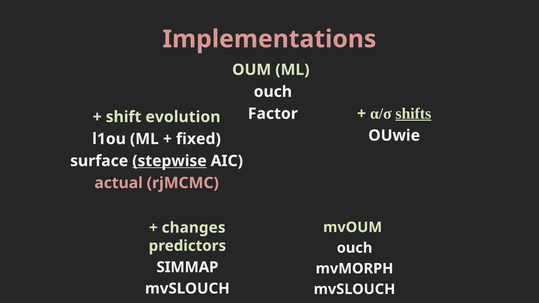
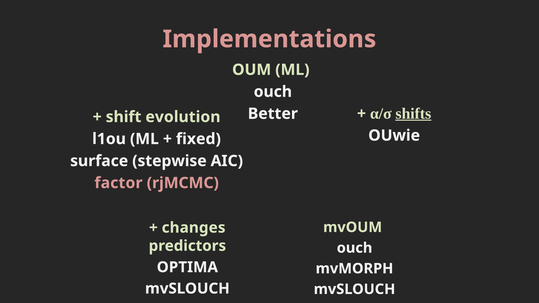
Factor: Factor -> Better
stepwise underline: present -> none
actual: actual -> factor
SIMMAP: SIMMAP -> OPTIMA
